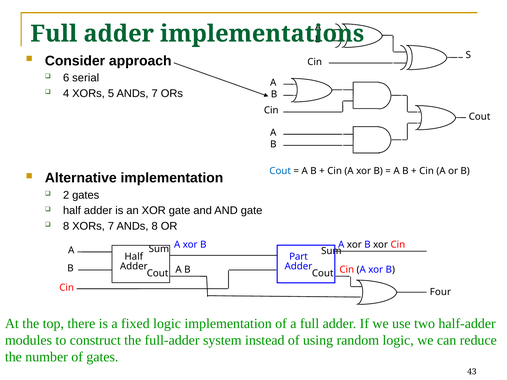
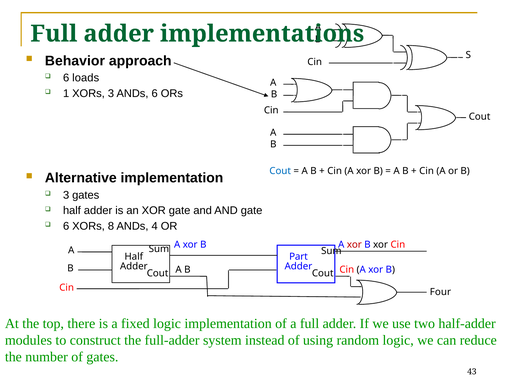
Consider: Consider -> Behavior
serial: serial -> loads
4: 4 -> 1
XORs 5: 5 -> 3
ANDs 7: 7 -> 6
2 at (66, 195): 2 -> 3
8 at (66, 226): 8 -> 6
XORs 7: 7 -> 8
ANDs 8: 8 -> 4
xor at (354, 245) colour: black -> red
